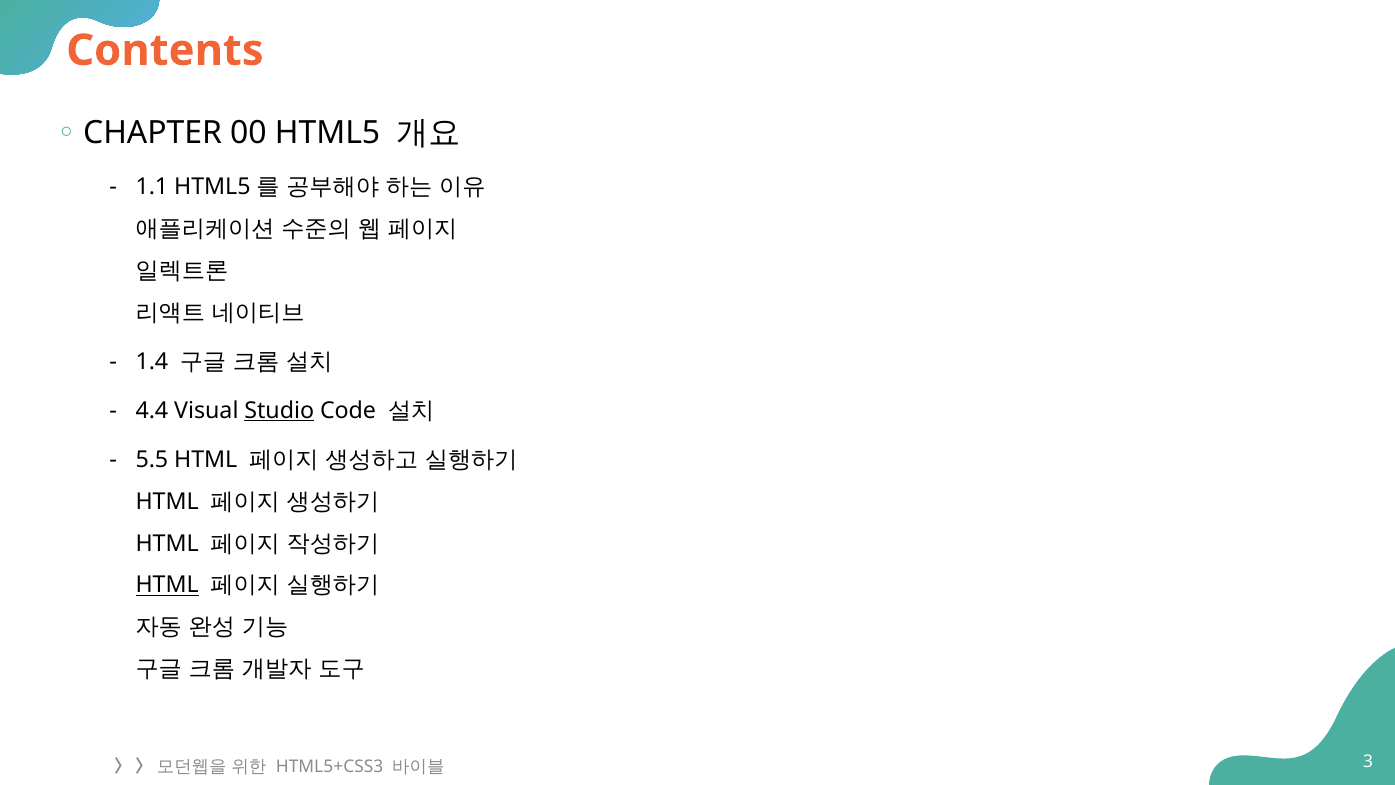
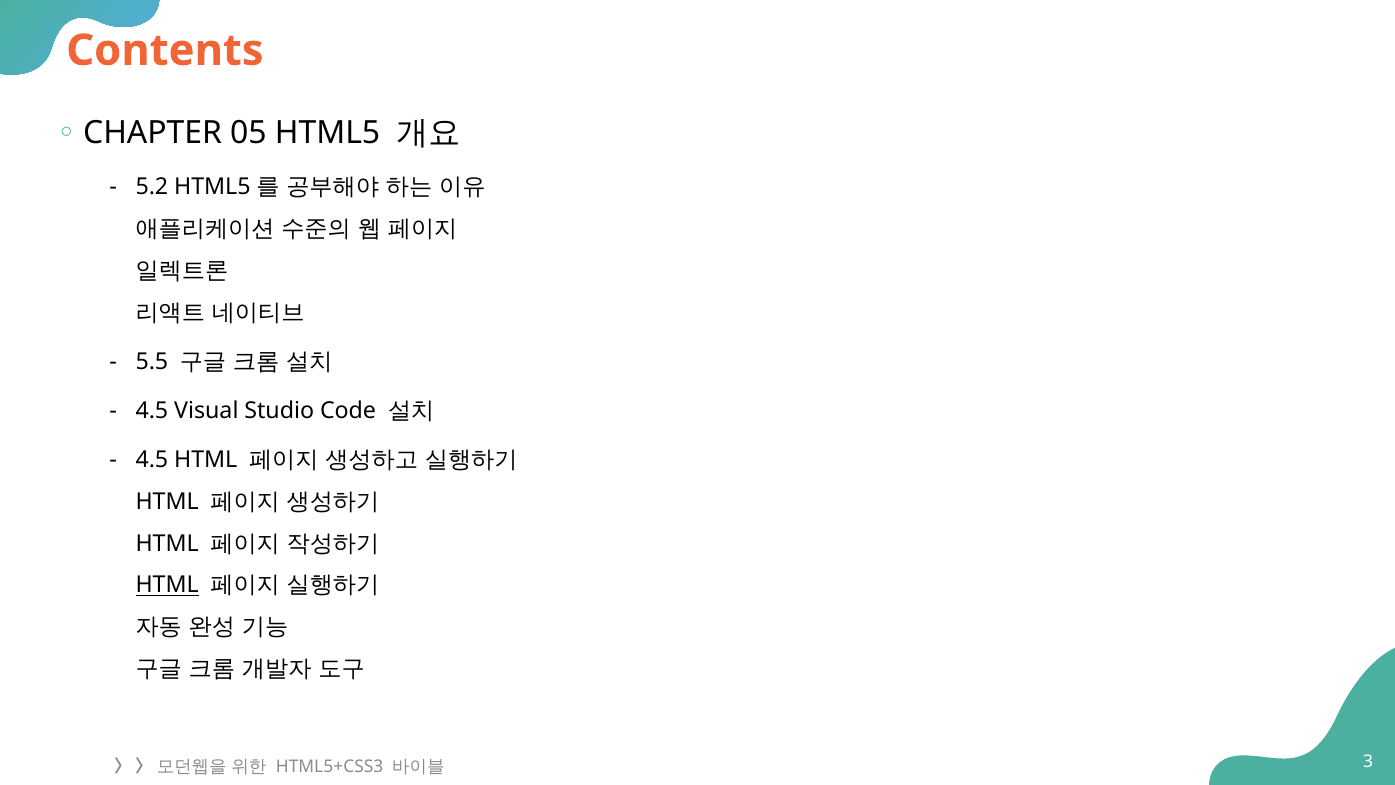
00: 00 -> 05
1.1: 1.1 -> 5.2
1.4: 1.4 -> 5.5
4.4 at (152, 411): 4.4 -> 4.5
Studio underline: present -> none
5.5 at (152, 460): 5.5 -> 4.5
